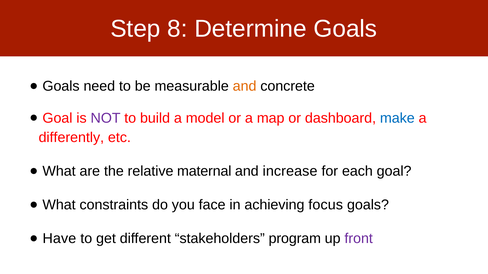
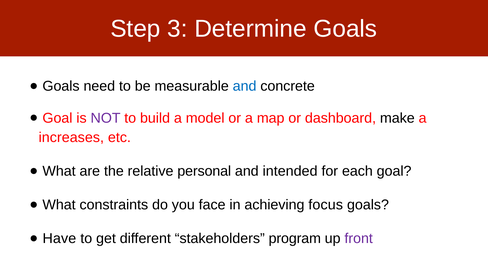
8: 8 -> 3
and at (245, 86) colour: orange -> blue
make colour: blue -> black
differently: differently -> increases
maternal: maternal -> personal
increase: increase -> intended
